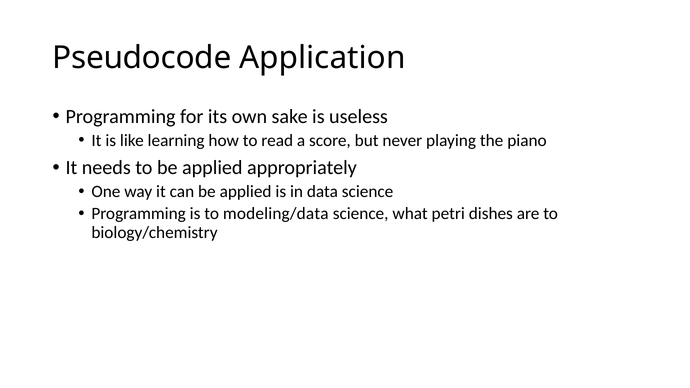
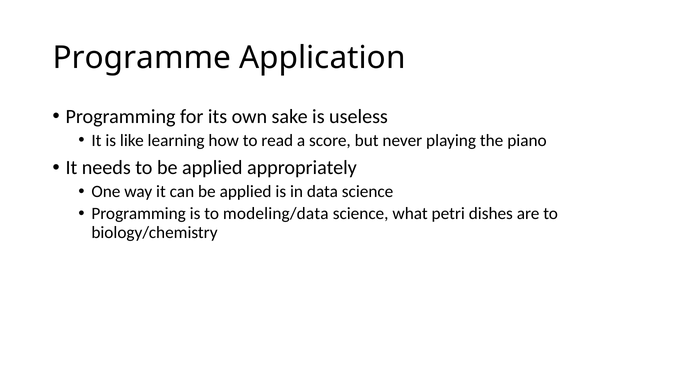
Pseudocode: Pseudocode -> Programme
